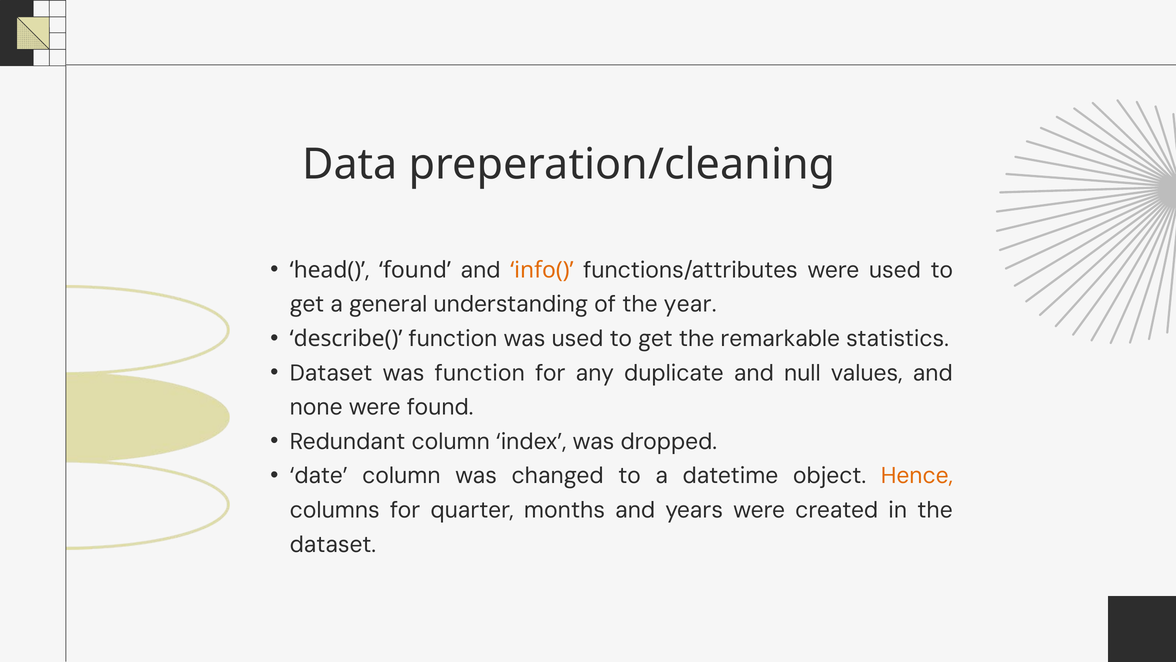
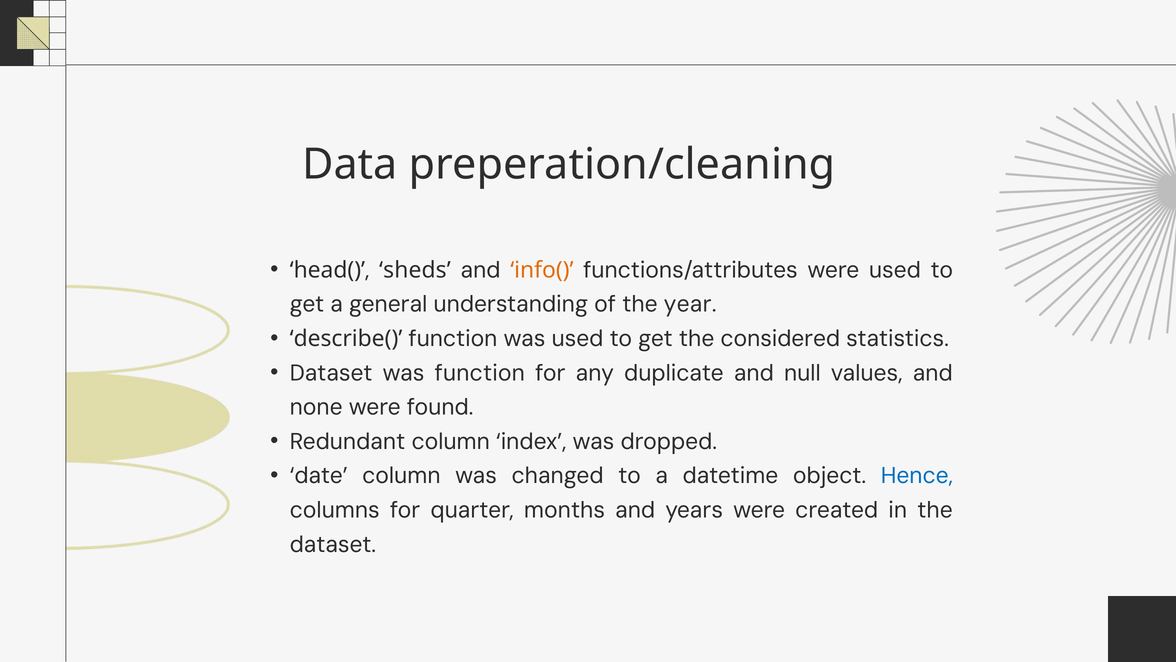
found at (415, 270): found -> sheds
remarkable: remarkable -> considered
Hence colour: orange -> blue
